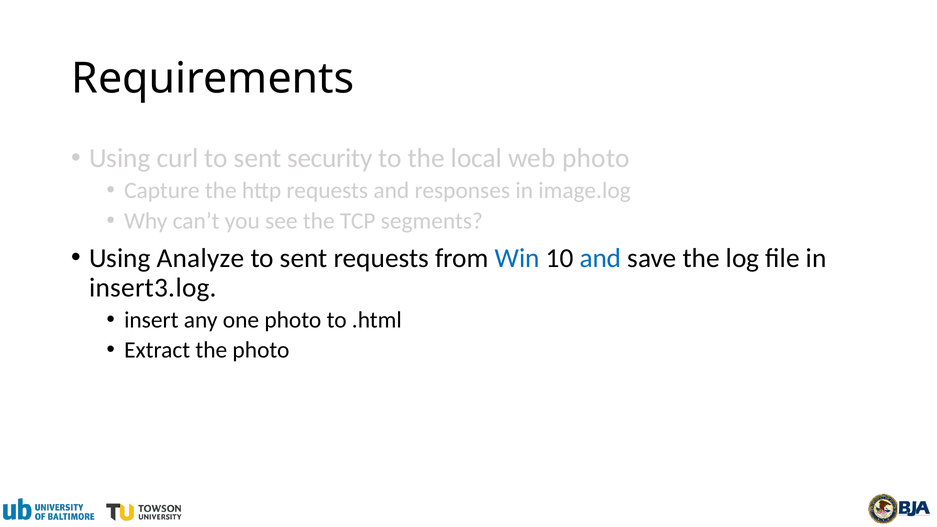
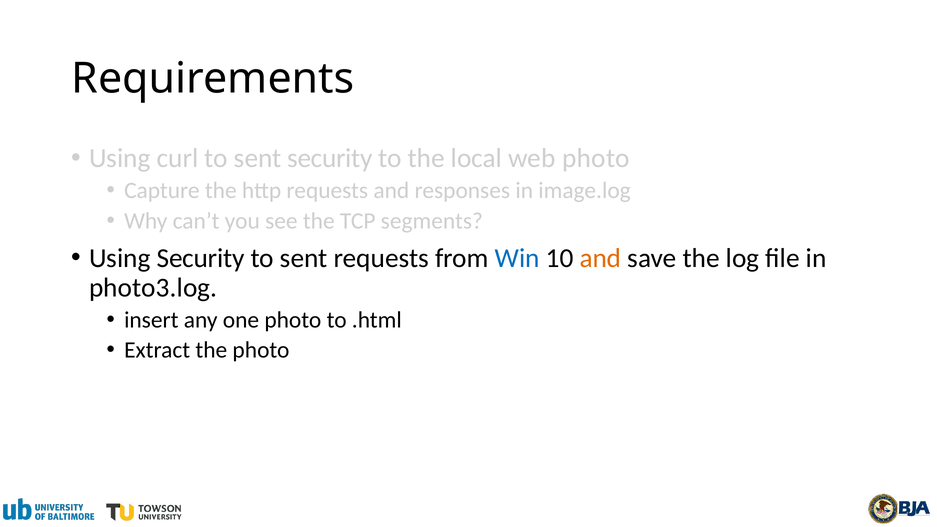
Using Analyze: Analyze -> Security
and at (600, 258) colour: blue -> orange
insert3.log: insert3.log -> photo3.log
